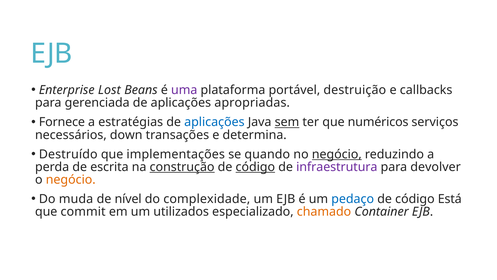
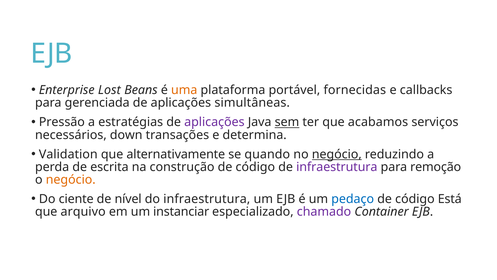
uma colour: purple -> orange
destruição: destruição -> fornecidas
apropriadas: apropriadas -> simultâneas
Fornece: Fornece -> Pressão
aplicações at (214, 122) colour: blue -> purple
numéricos: numéricos -> acabamos
Destruído: Destruído -> Validation
implementações: implementações -> alternativamente
construção underline: present -> none
código at (255, 167) underline: present -> none
devolver: devolver -> remoção
muda: muda -> ciente
do complexidade: complexidade -> infraestrutura
commit: commit -> arquivo
utilizados: utilizados -> instanciar
chamado colour: orange -> purple
